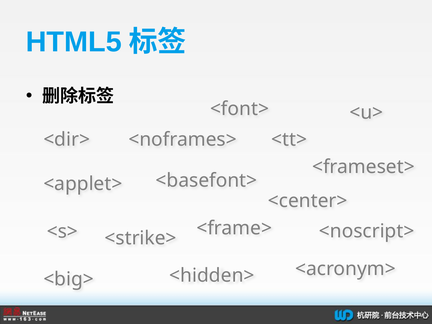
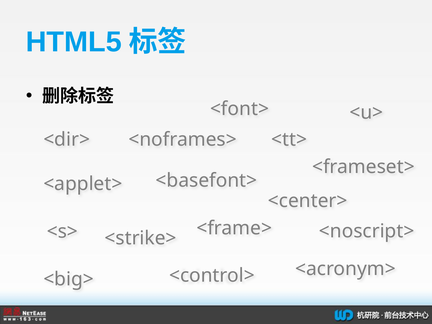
<hidden>: <hidden> -> <control>
